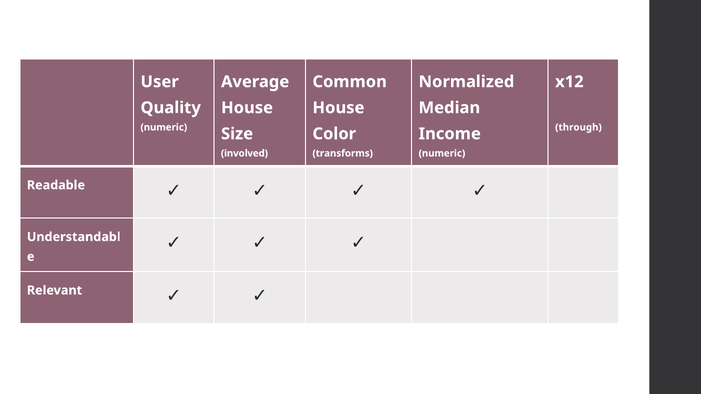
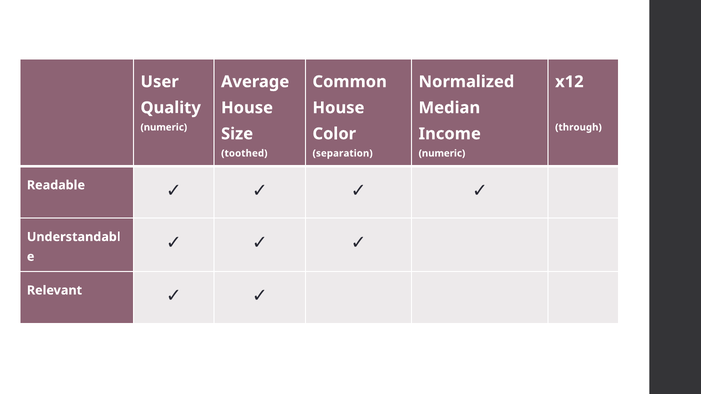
involved: involved -> toothed
transforms: transforms -> separation
